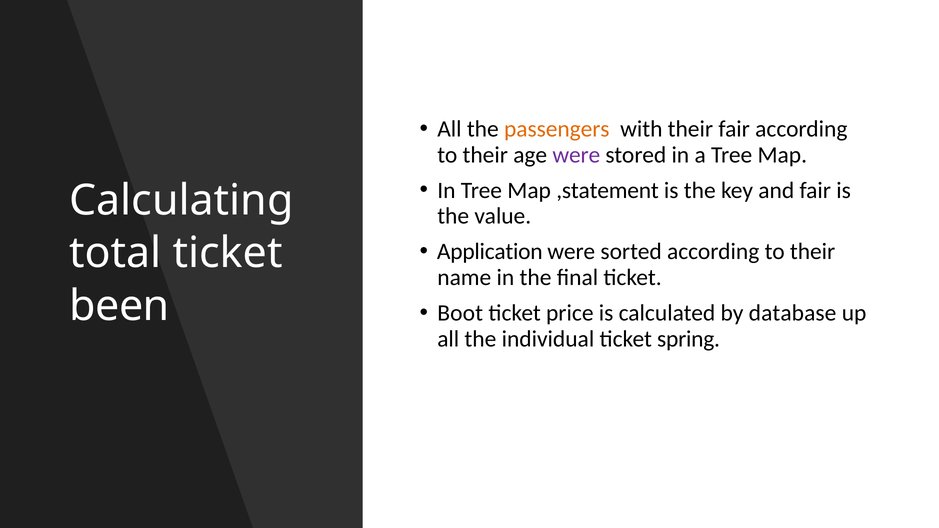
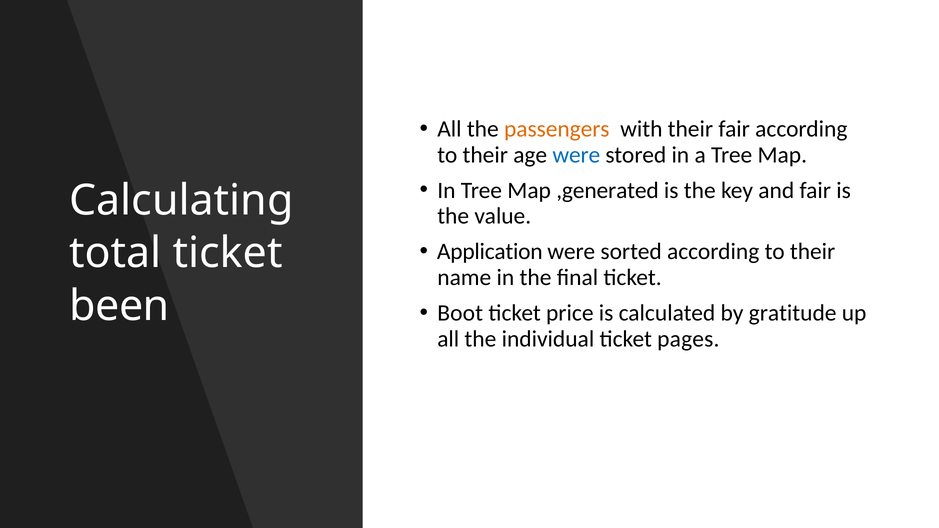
were at (576, 155) colour: purple -> blue
,statement: ,statement -> ,generated
database: database -> gratitude
spring: spring -> pages
